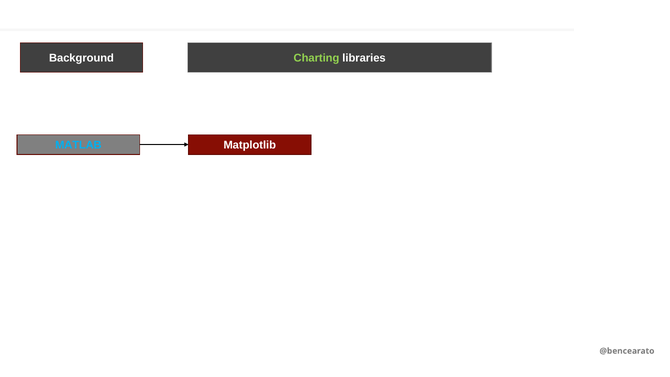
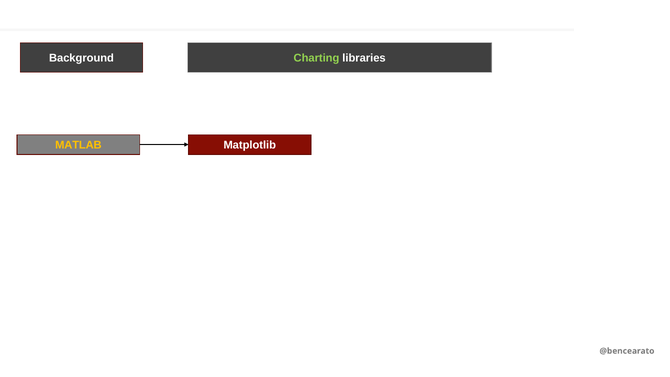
MATLAB colour: light blue -> yellow
